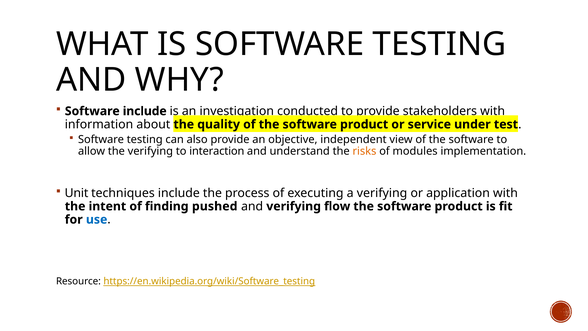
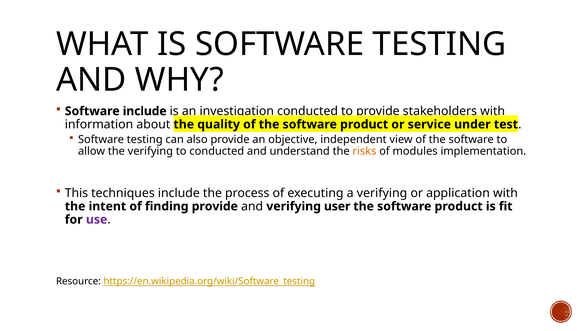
to interaction: interaction -> conducted
Unit: Unit -> This
finding pushed: pushed -> provide
flow: flow -> user
use colour: blue -> purple
